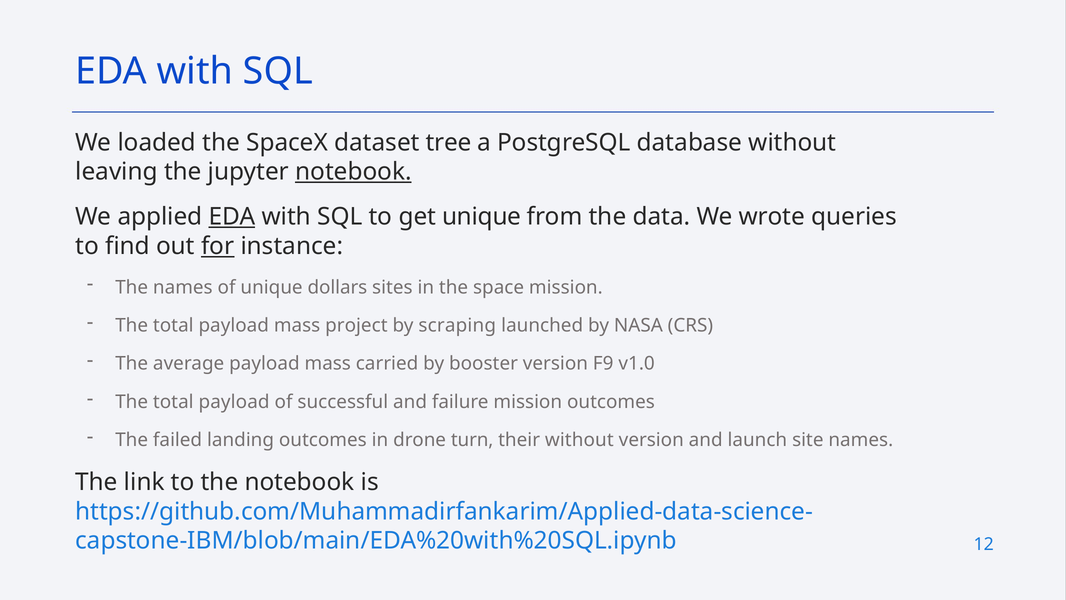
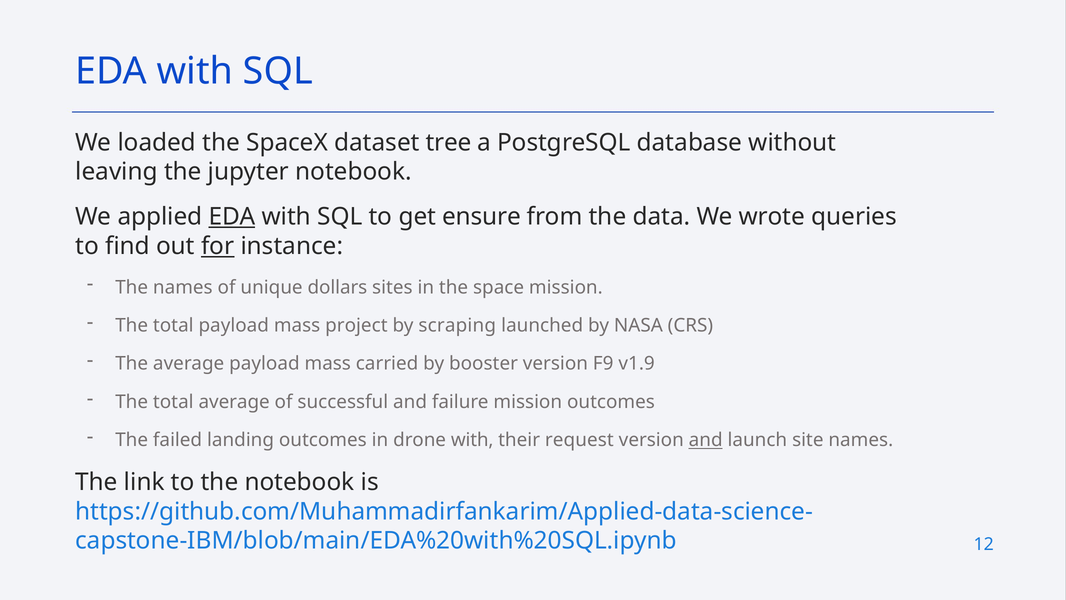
notebook at (353, 172) underline: present -> none
get unique: unique -> ensure
v1.0: v1.0 -> v1.9
payload at (234, 402): payload -> average
drone turn: turn -> with
their without: without -> request
and at (706, 440) underline: none -> present
